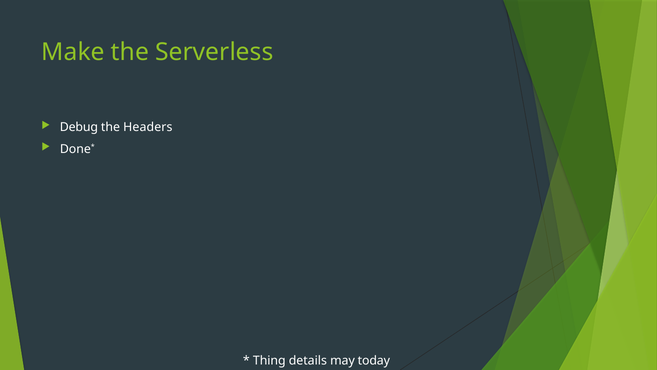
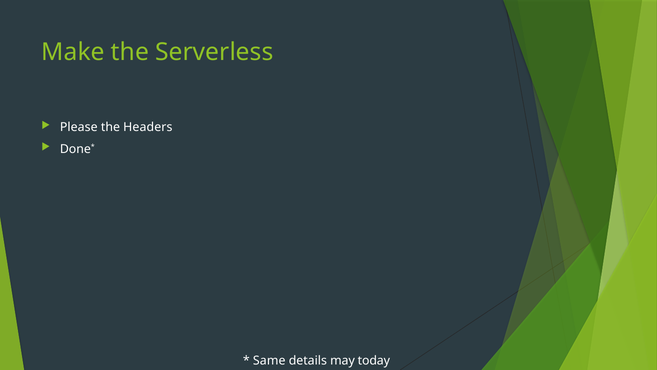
Debug: Debug -> Please
Thing: Thing -> Same
